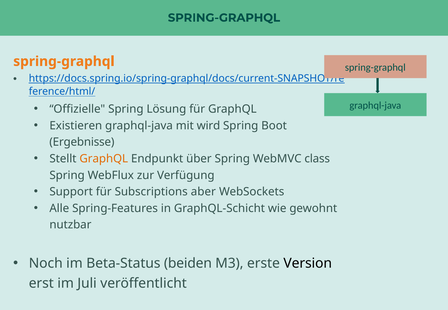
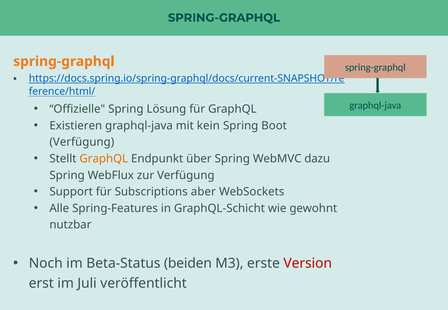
wird: wird -> kein
Ergebnisse at (82, 142): Ergebnisse -> Verfügung
class: class -> dazu
Version colour: black -> red
